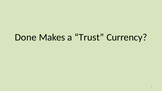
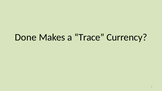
Trust: Trust -> Trace
